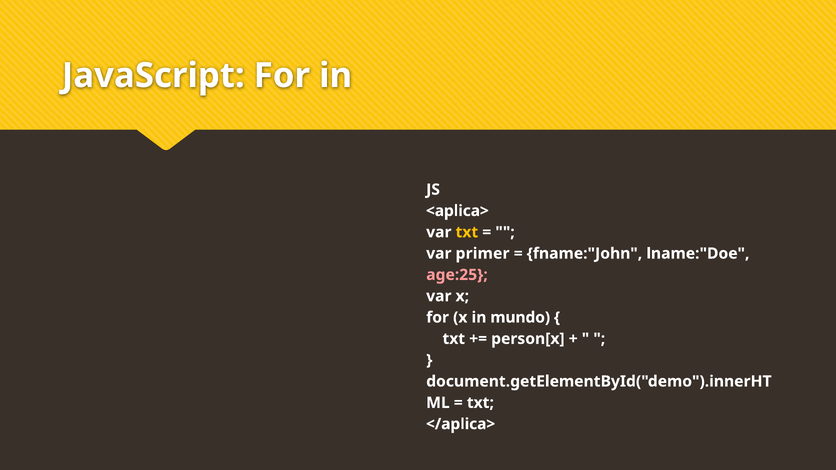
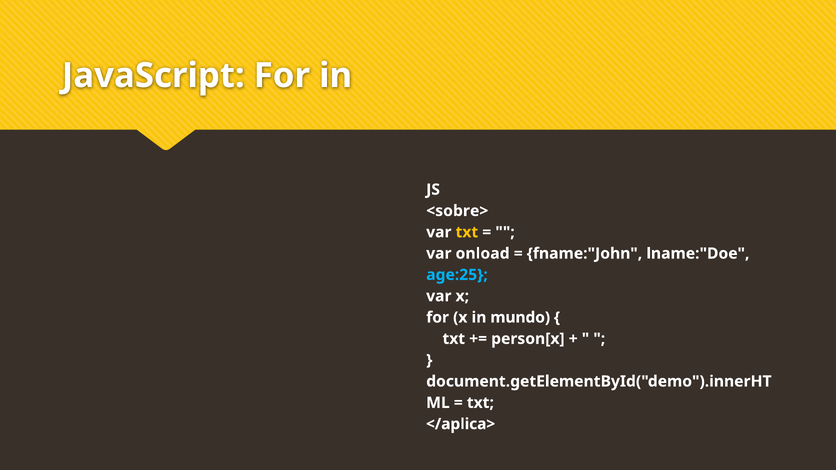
<aplica>: <aplica> -> <sobre>
primer: primer -> onload
age:25 colour: pink -> light blue
